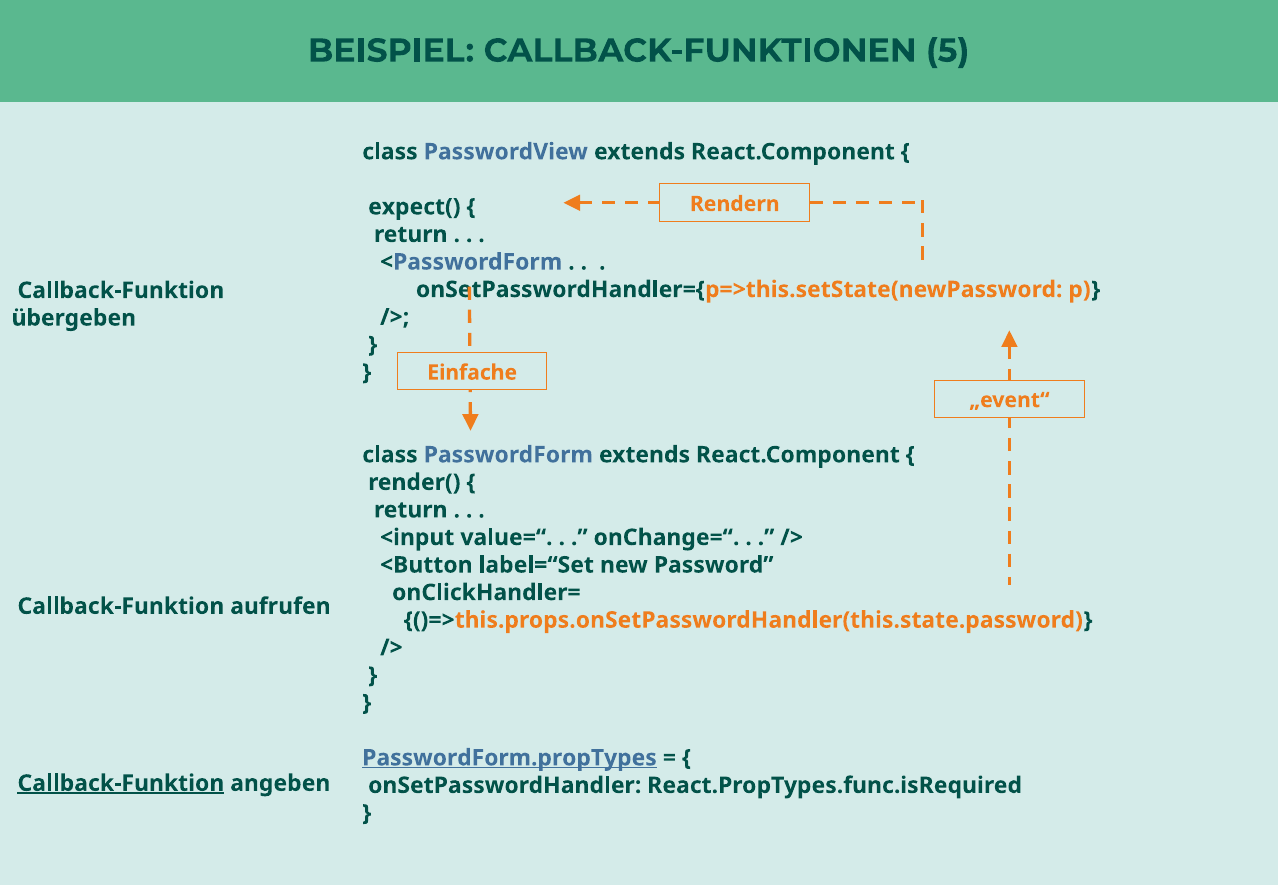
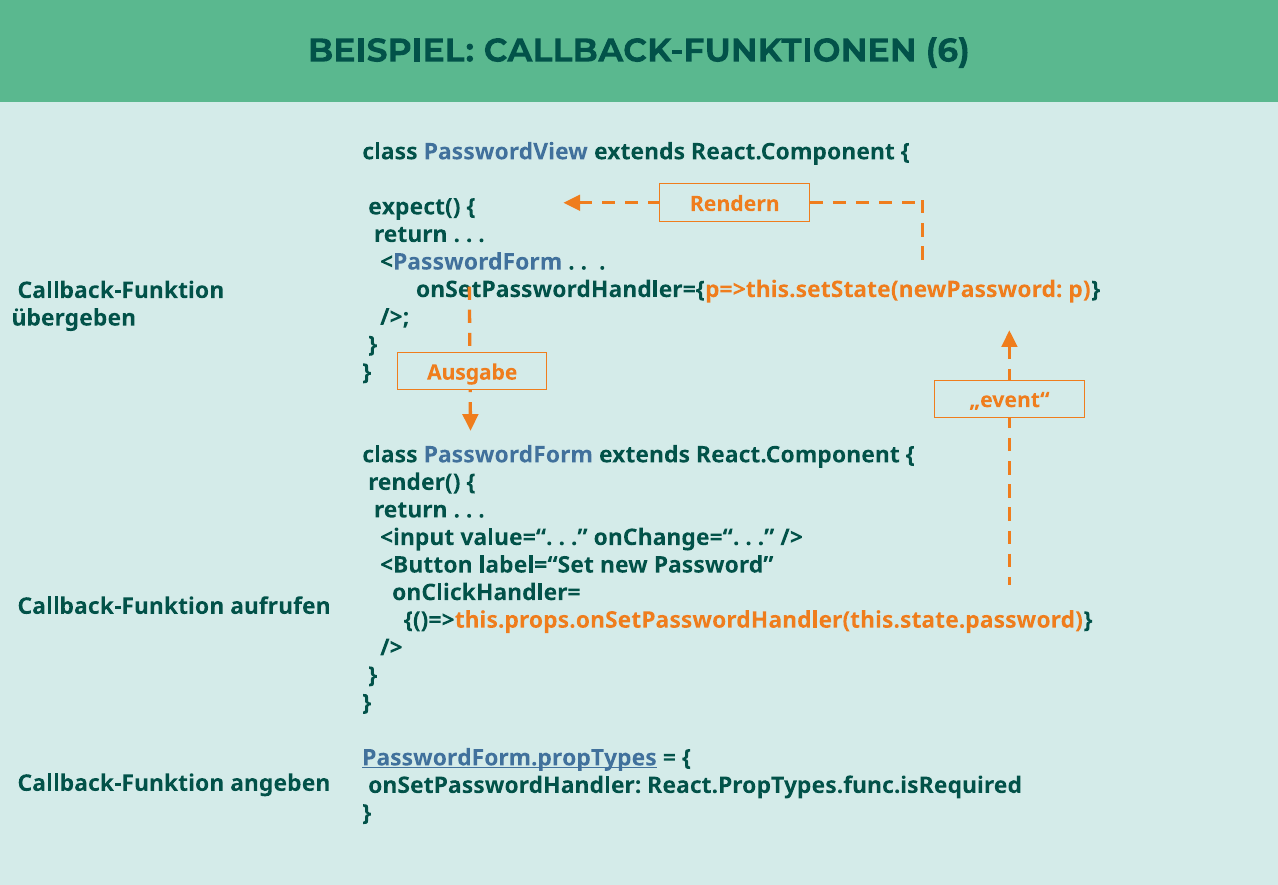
5: 5 -> 6
Einfache: Einfache -> Ausgabe
Callback-Funktion at (121, 783) underline: present -> none
